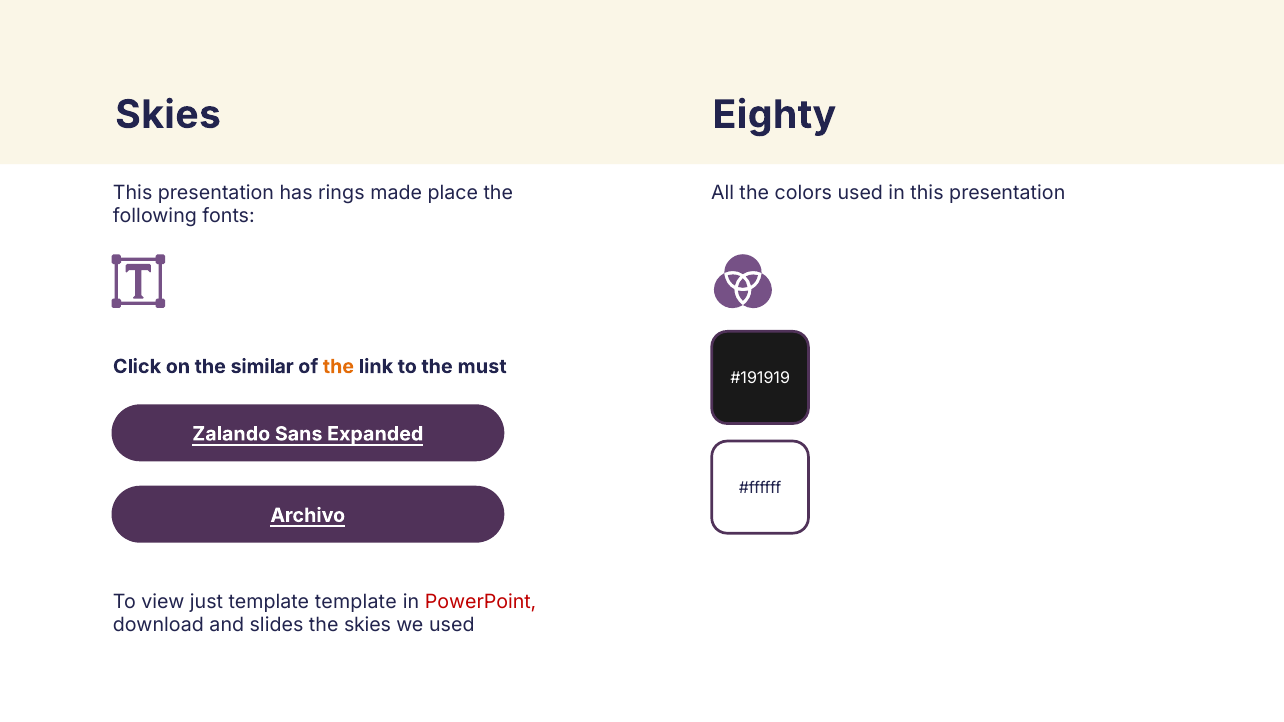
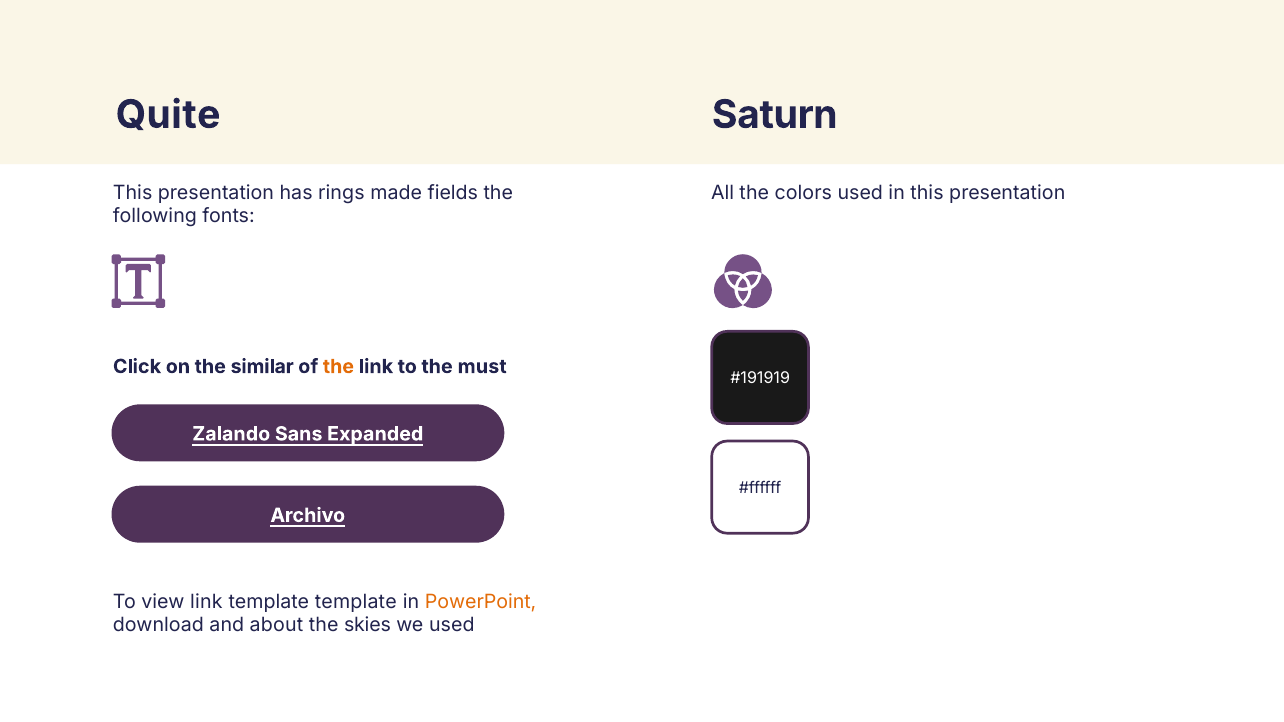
Skies at (168, 115): Skies -> Quite
Eighty: Eighty -> Saturn
place: place -> fields
view just: just -> link
PowerPoint colour: red -> orange
slides: slides -> about
